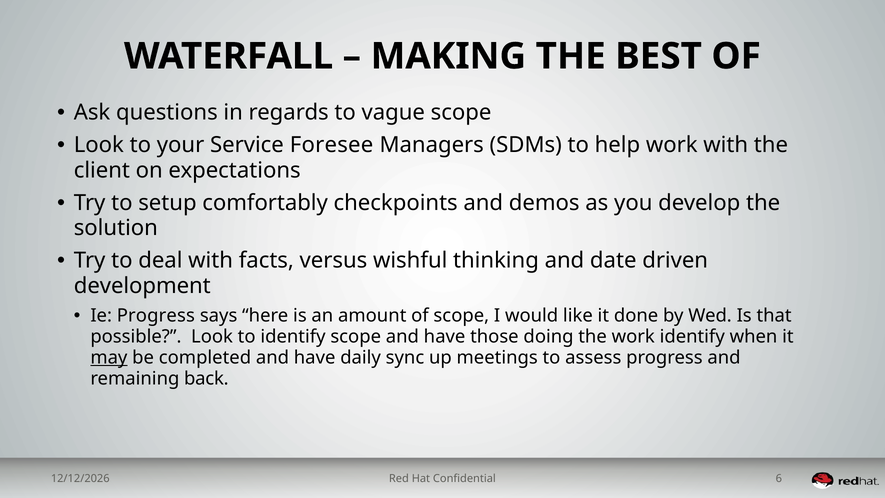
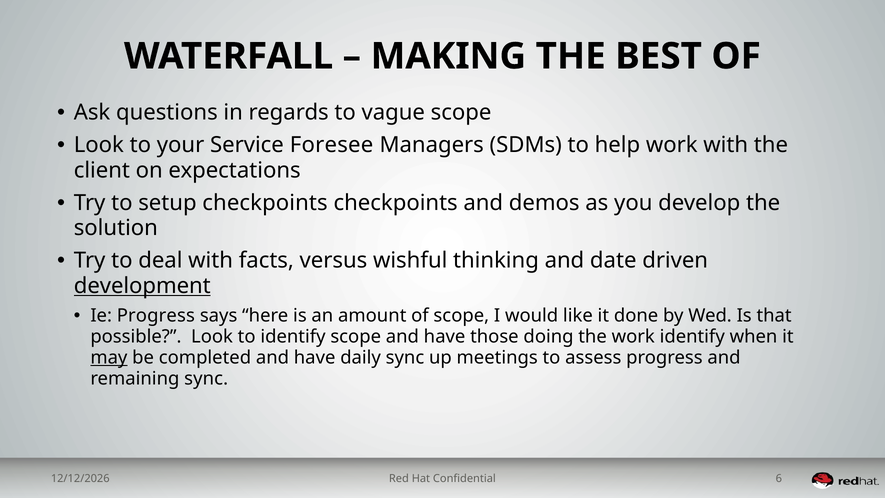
setup comfortably: comfortably -> checkpoints
development underline: none -> present
remaining back: back -> sync
